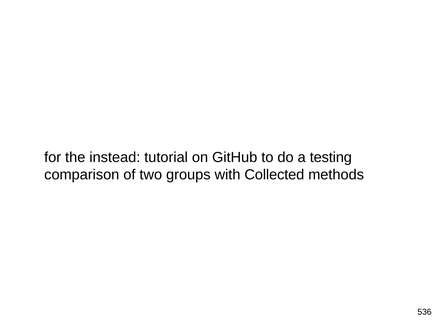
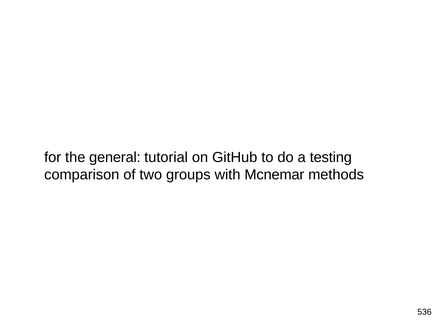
instead: instead -> general
Collected: Collected -> Mcnemar
